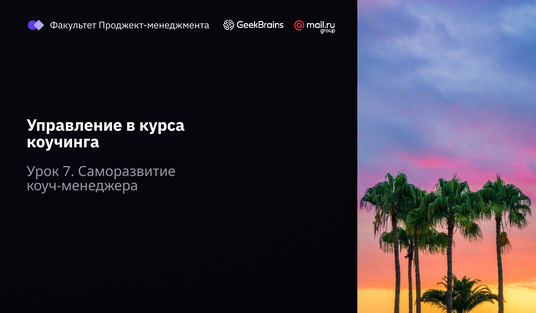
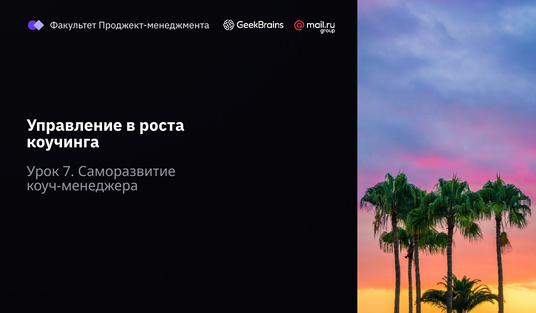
курса: курса -> роста
